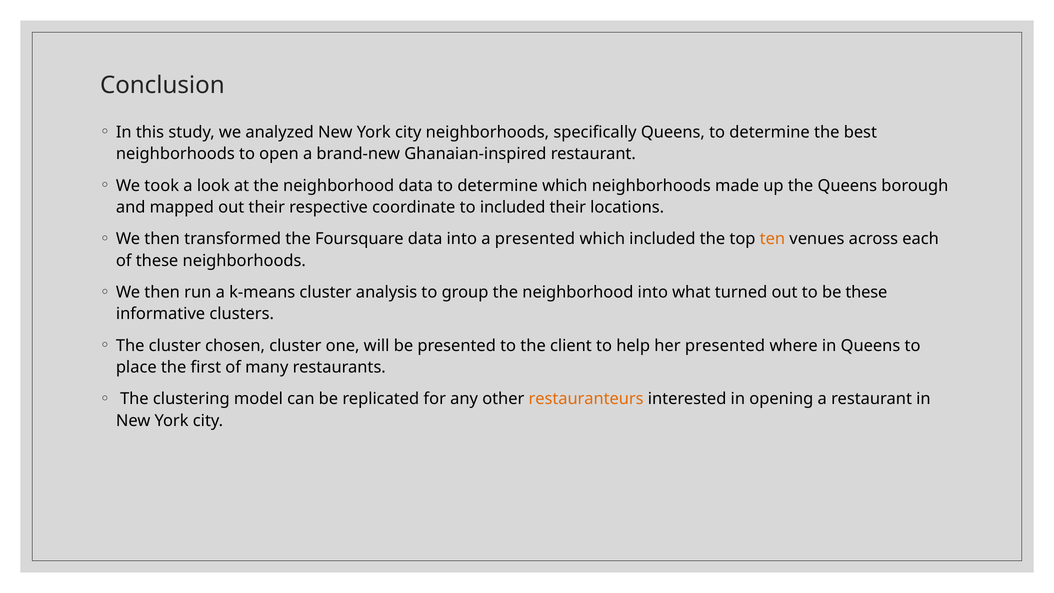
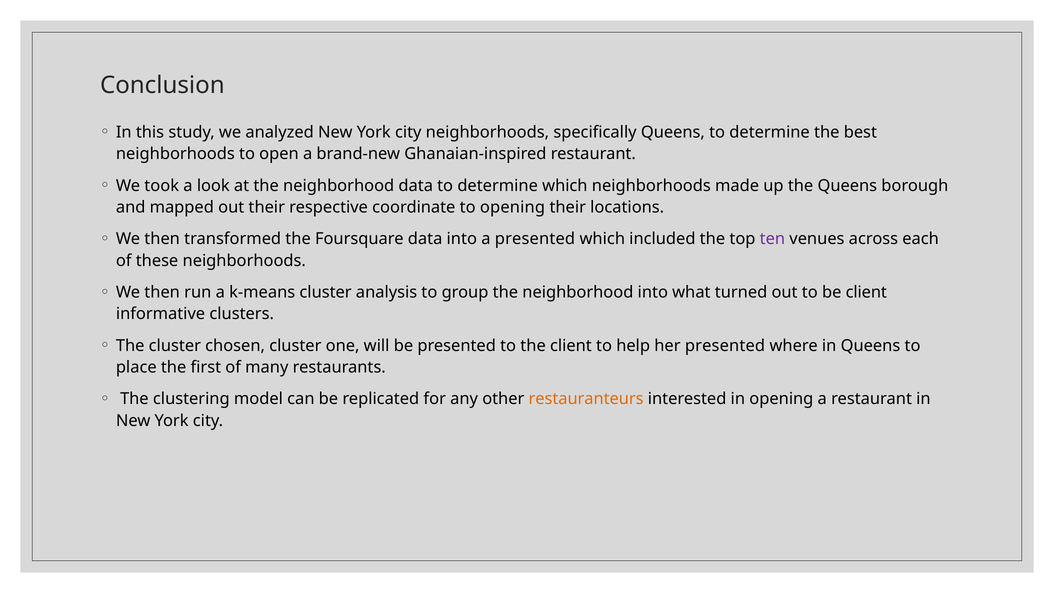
to included: included -> opening
ten colour: orange -> purple
be these: these -> client
